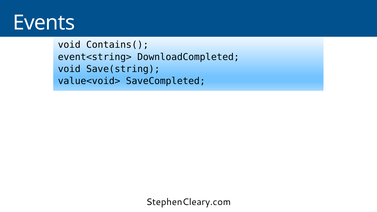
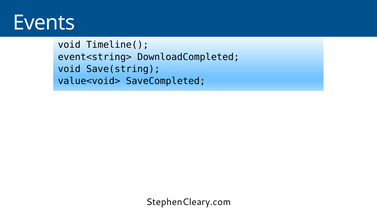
Contains(: Contains( -> Timeline(
